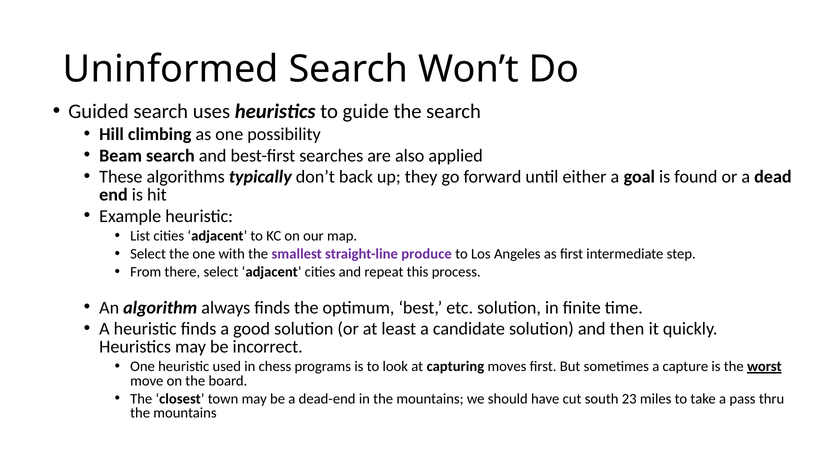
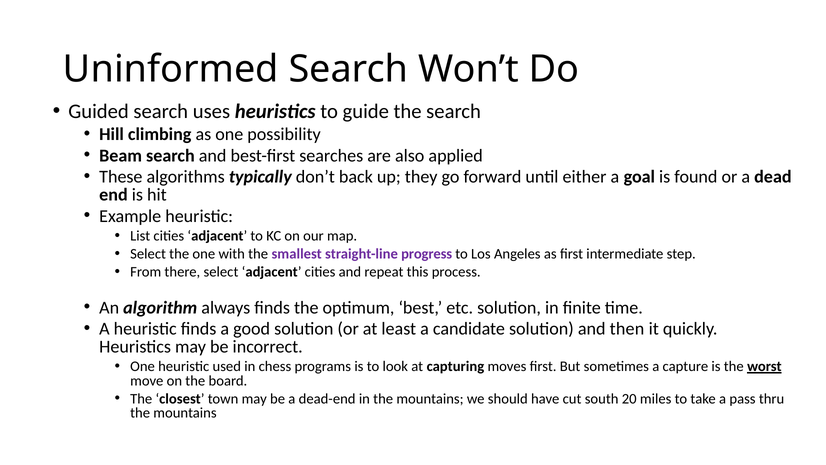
produce: produce -> progress
23: 23 -> 20
